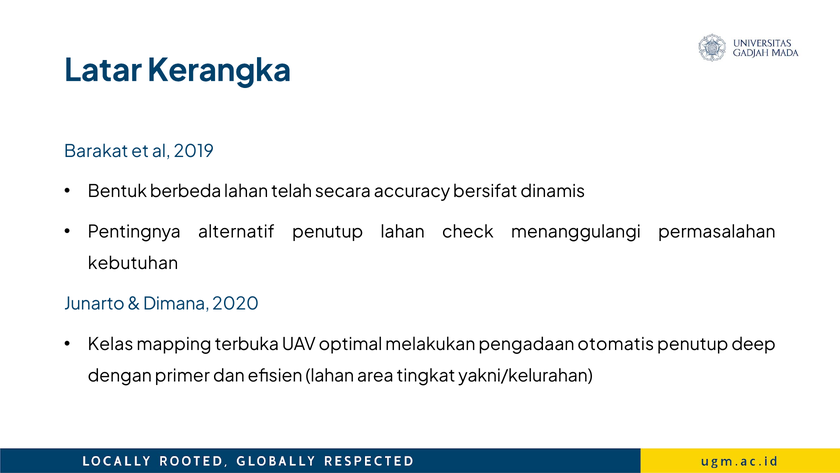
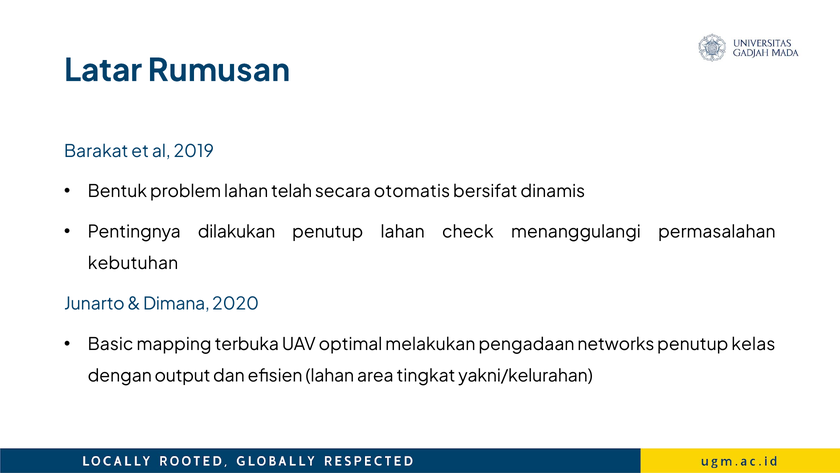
Kerangka: Kerangka -> Rumusan
berbeda: berbeda -> problem
accuracy: accuracy -> otomatis
alternatif: alternatif -> dilakukan
Kelas: Kelas -> Basic
otomatis: otomatis -> networks
deep: deep -> kelas
primer: primer -> output
